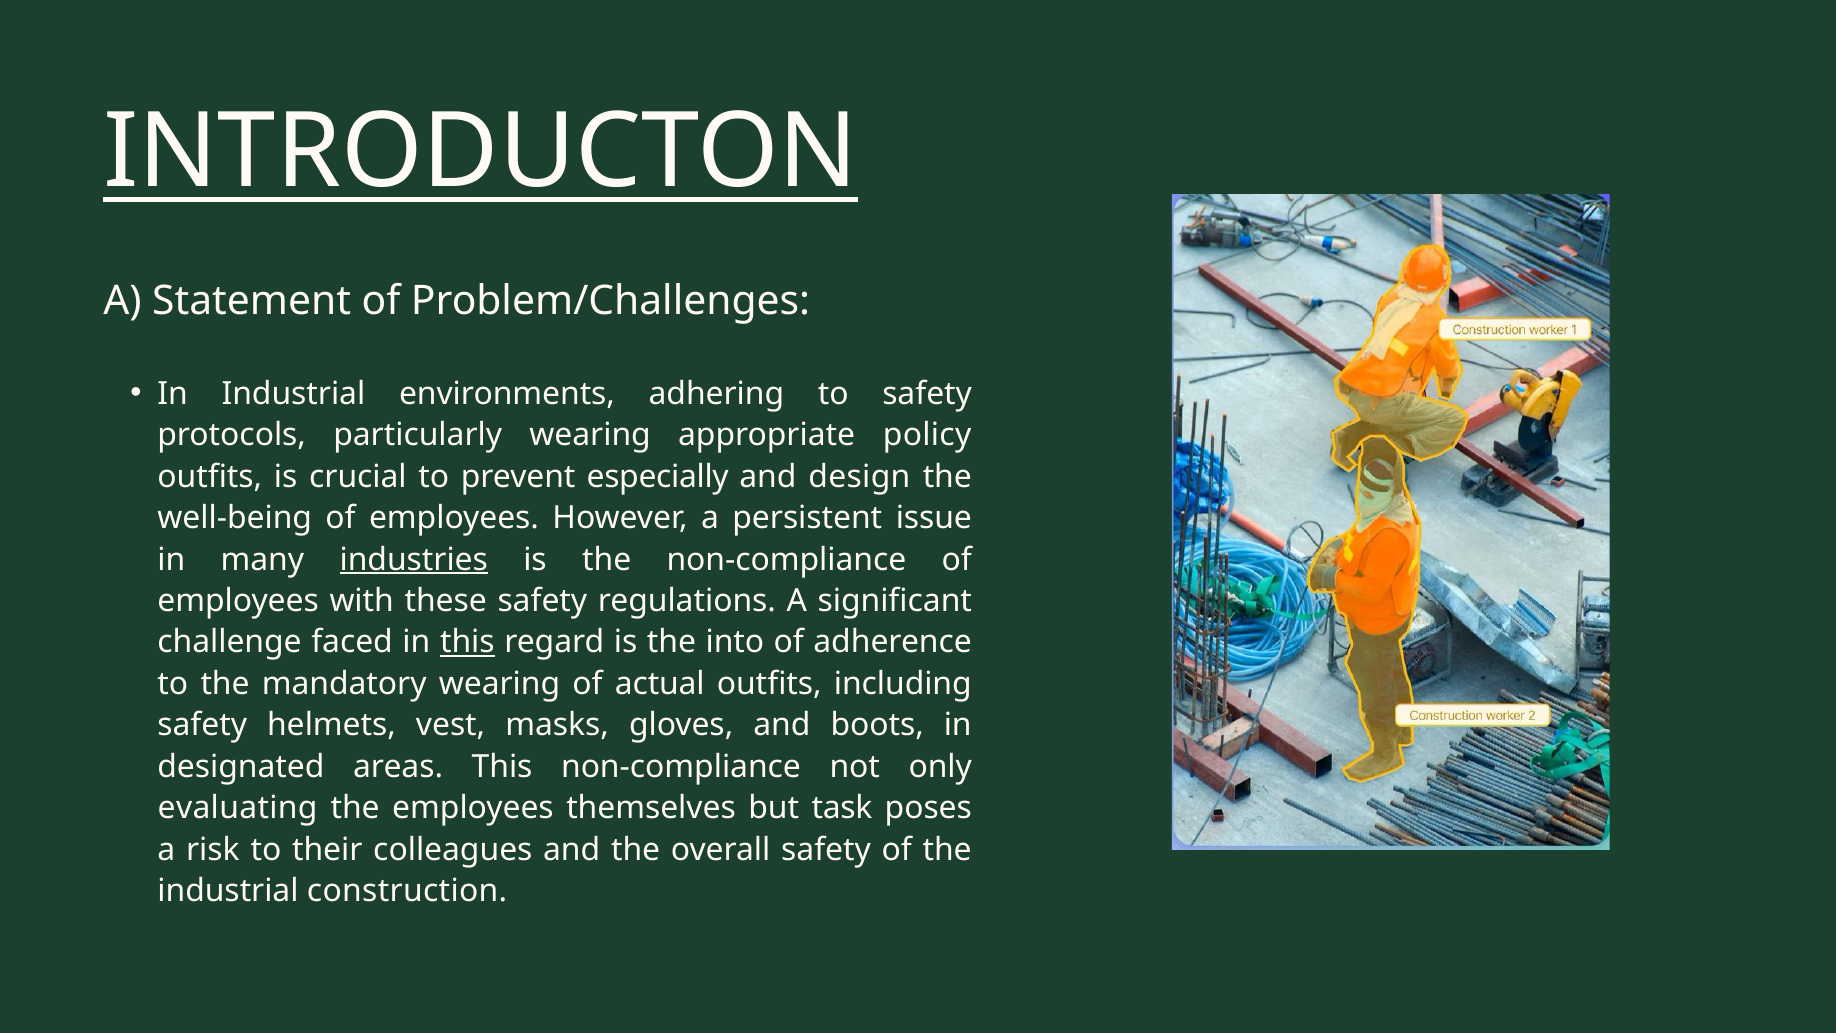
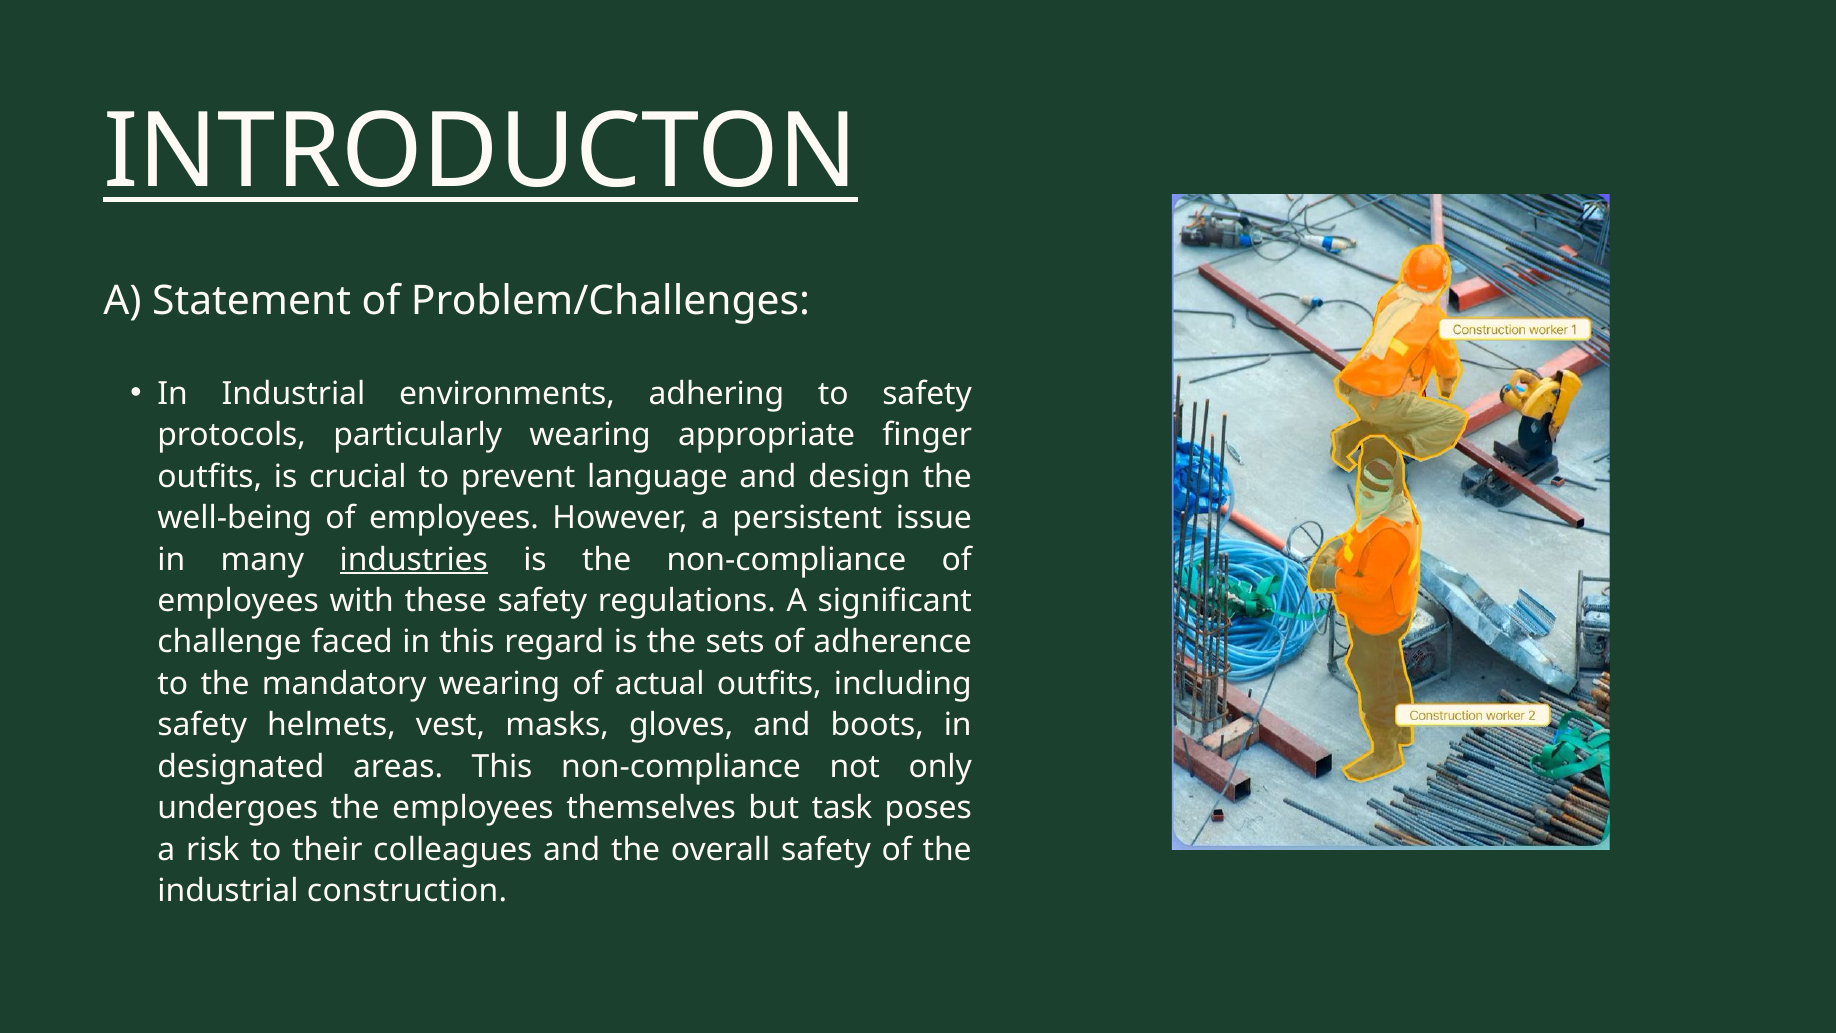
policy: policy -> finger
especially: especially -> language
this at (467, 642) underline: present -> none
into: into -> sets
evaluating: evaluating -> undergoes
